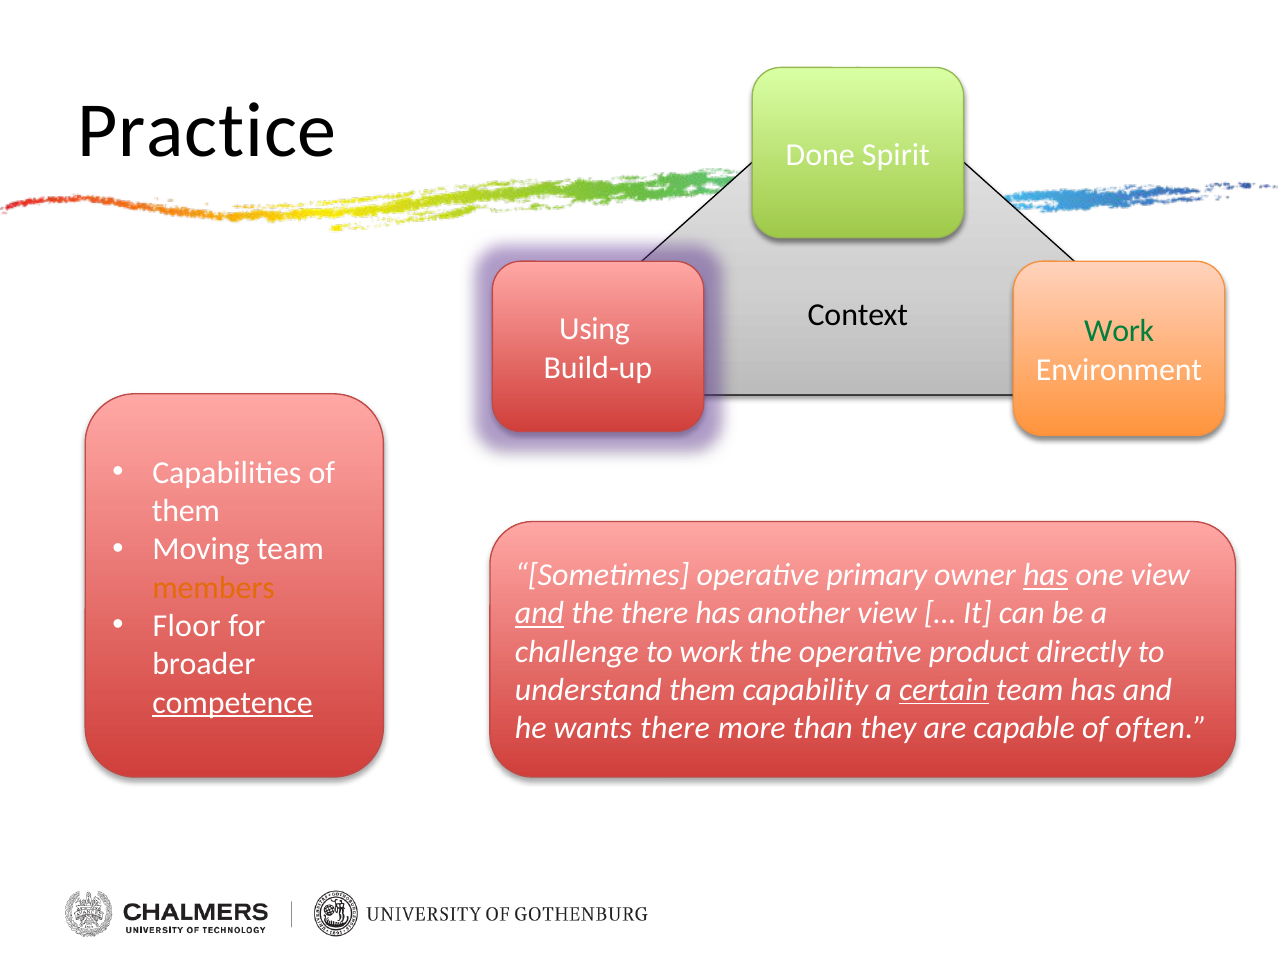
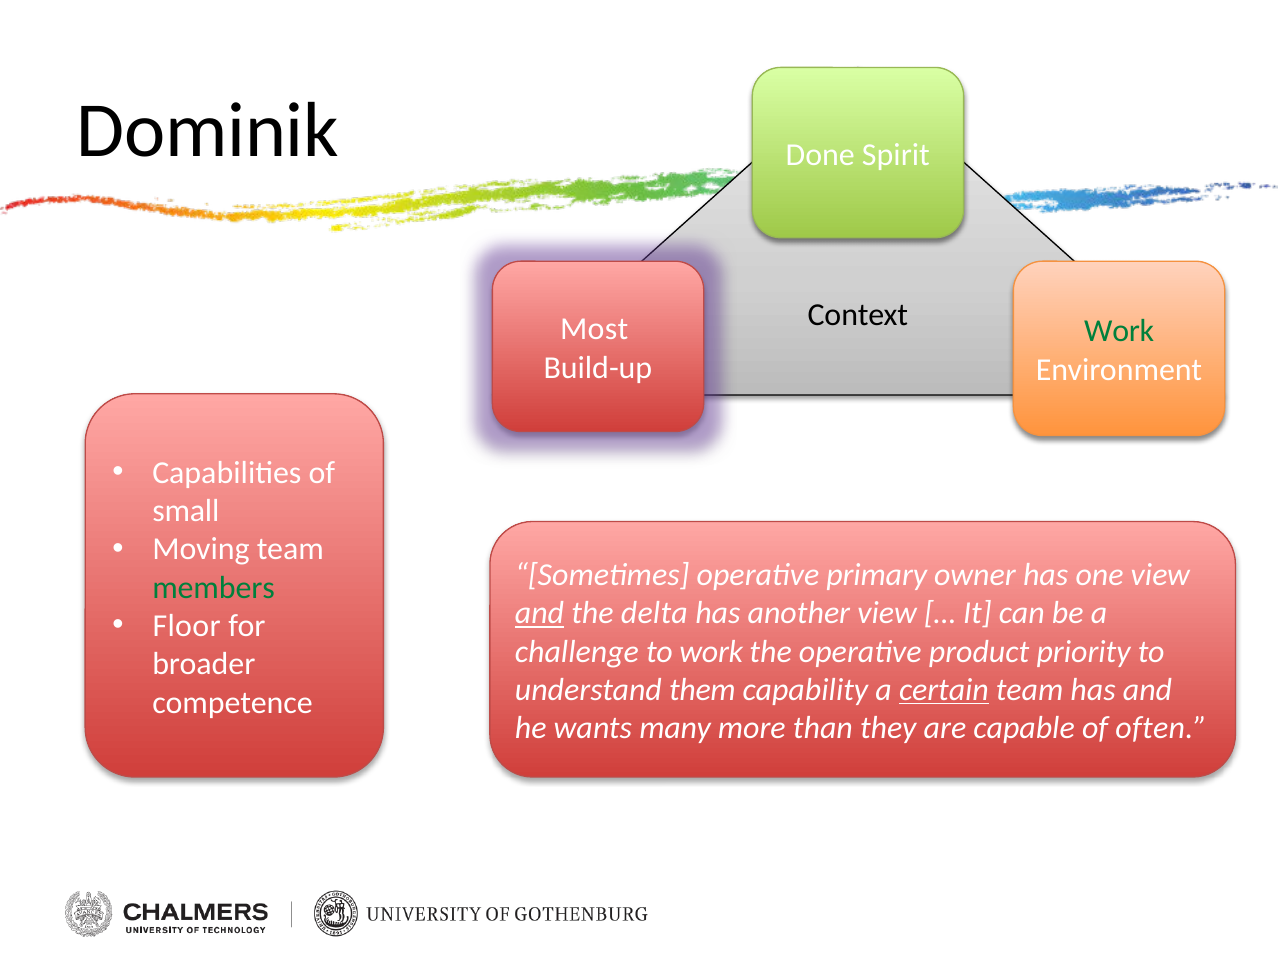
Practice: Practice -> Dominik
Using: Using -> Most
them at (186, 511): them -> small
has at (1046, 575) underline: present -> none
members colour: orange -> green
the there: there -> delta
directly: directly -> priority
competence underline: present -> none
wants there: there -> many
